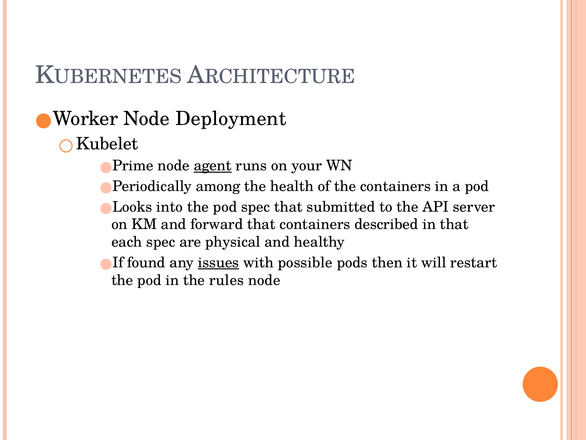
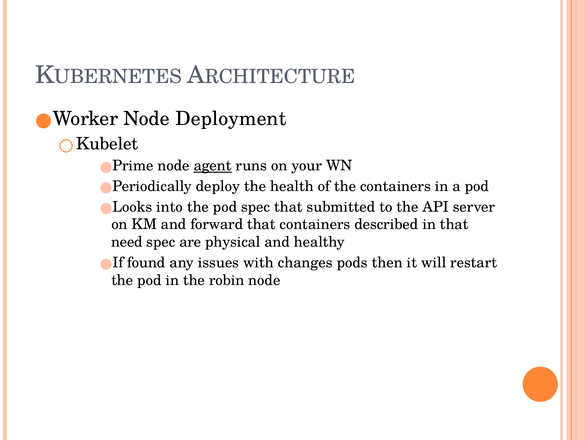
among: among -> deploy
each: each -> need
issues underline: present -> none
possible: possible -> changes
rules: rules -> robin
